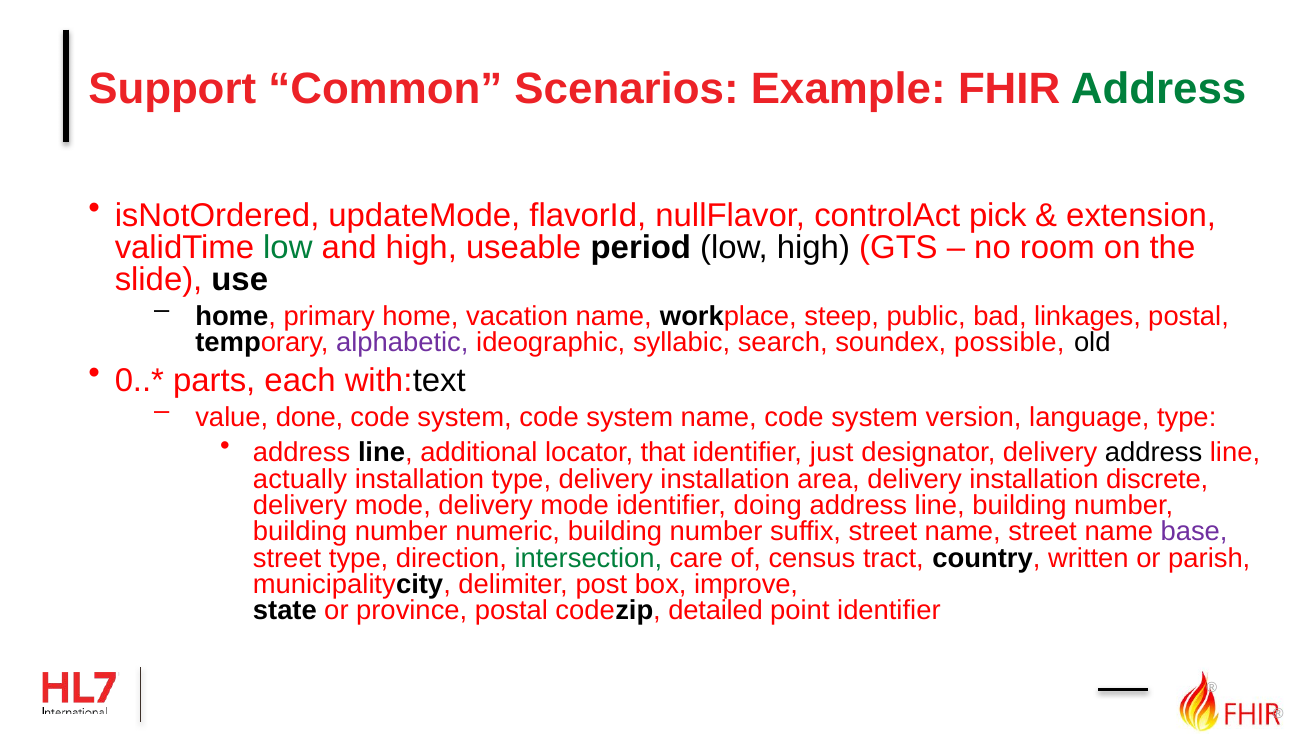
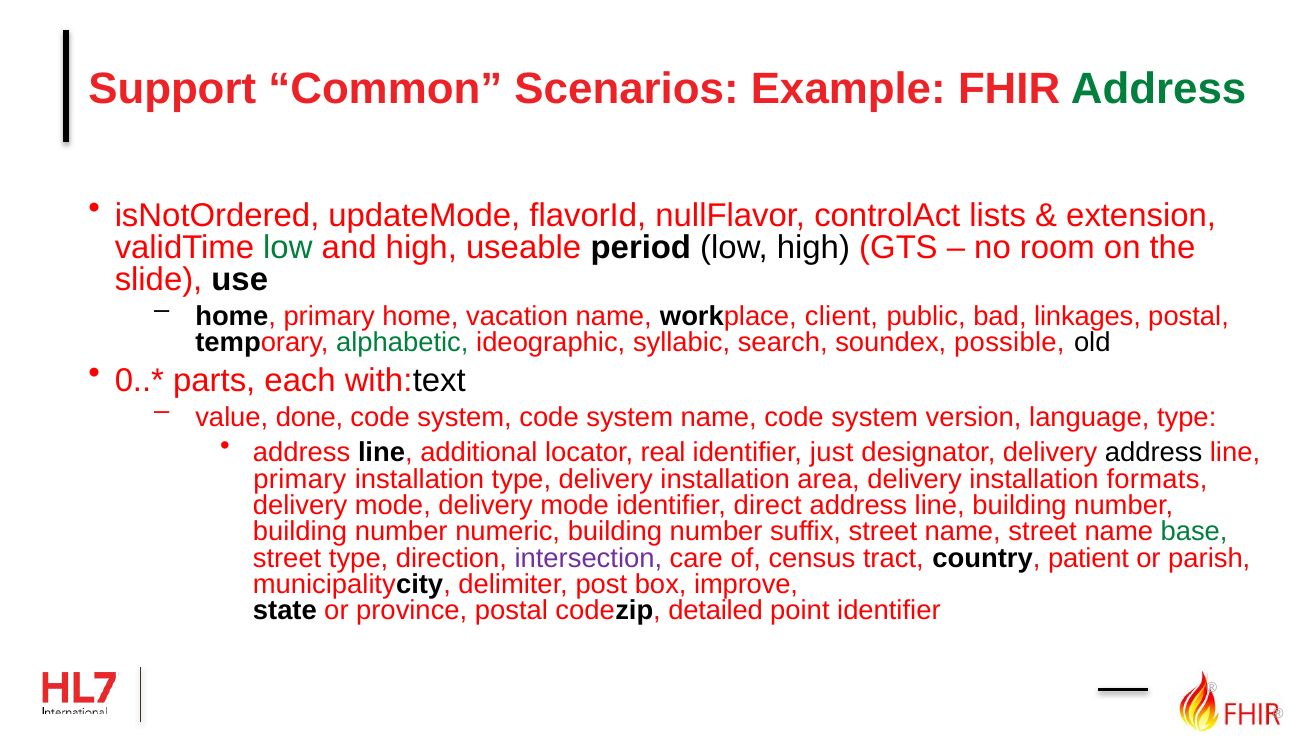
pick: pick -> lists
steep: steep -> client
alphabetic colour: purple -> green
that: that -> real
actually at (300, 479): actually -> primary
discrete: discrete -> formats
doing: doing -> direct
base colour: purple -> green
intersection colour: green -> purple
written: written -> patient
